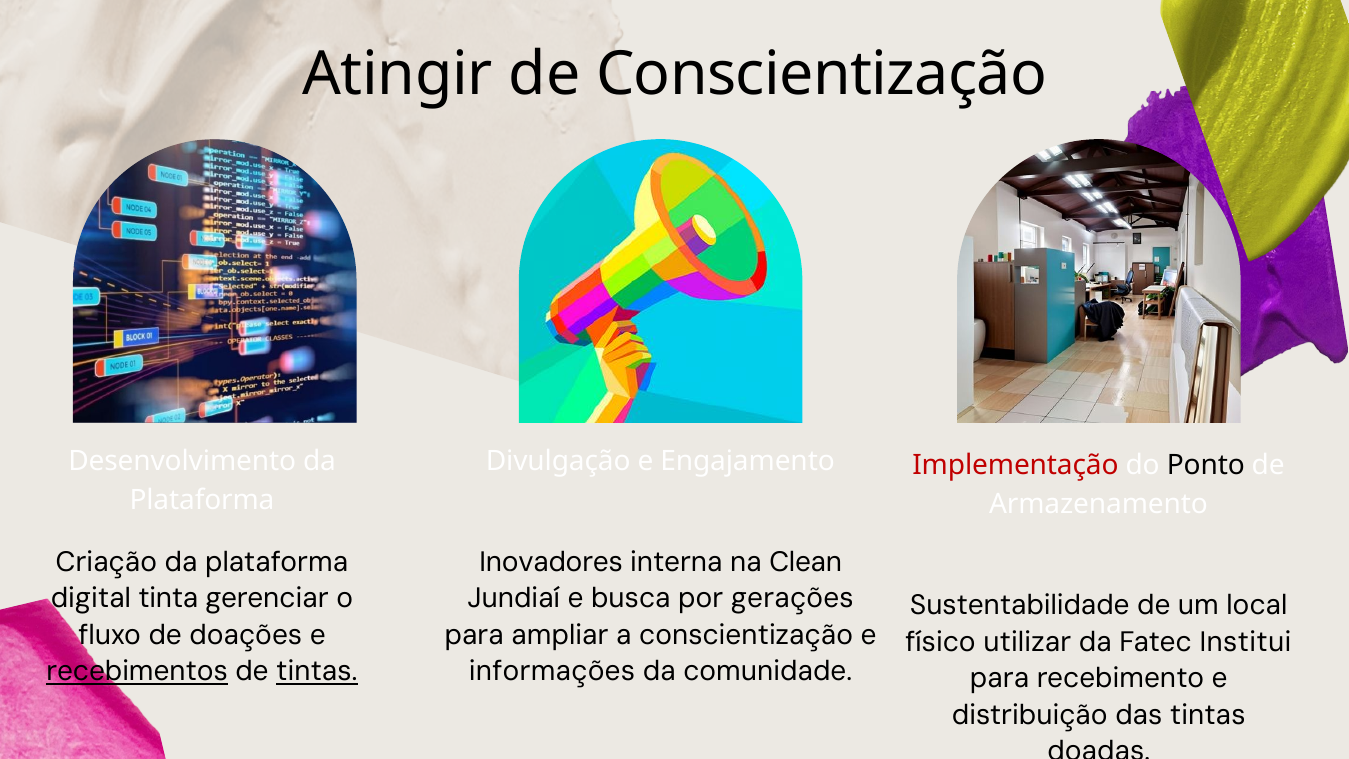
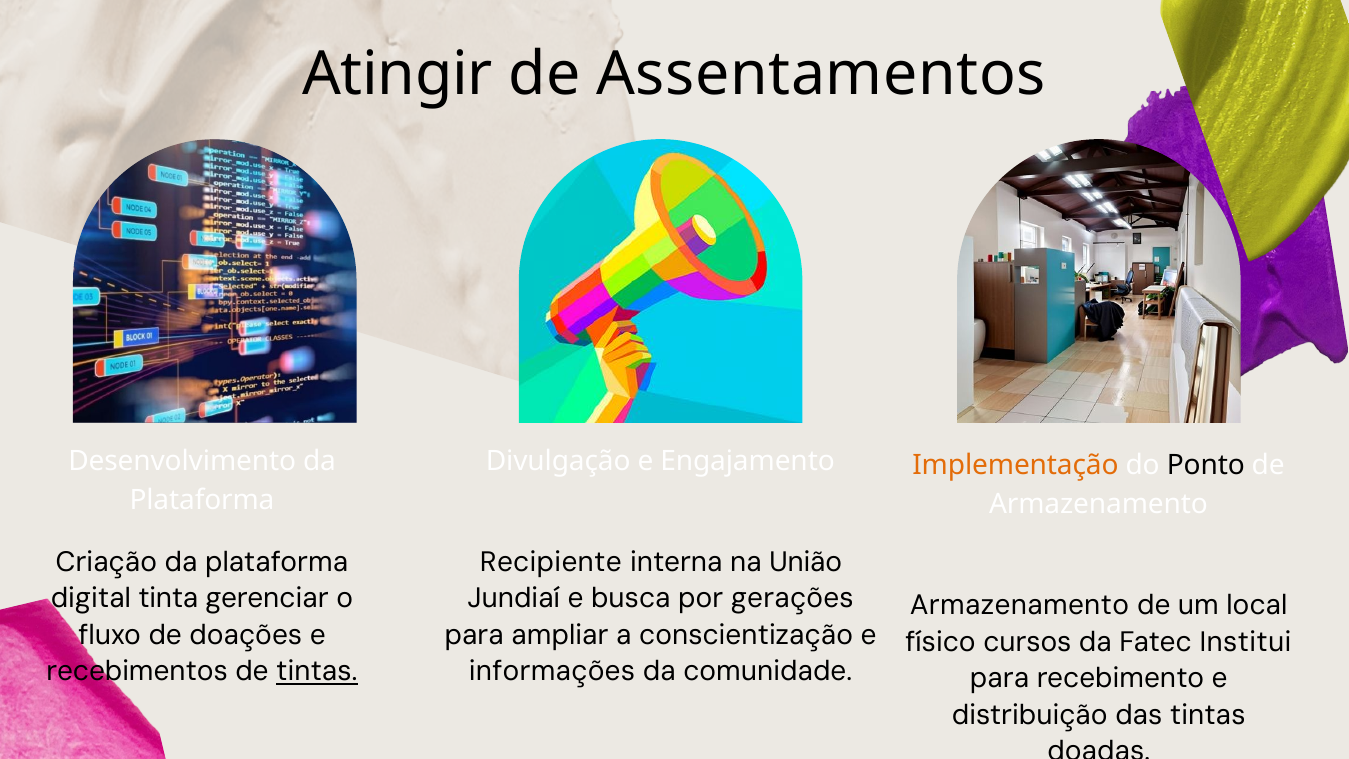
de Conscientização: Conscientização -> Assentamentos
Implementação colour: red -> orange
Inovadores: Inovadores -> Recipiente
Clean: Clean -> União
Sustentabilidade at (1020, 605): Sustentabilidade -> Armazenamento
utilizar: utilizar -> cursos
recebimentos underline: present -> none
